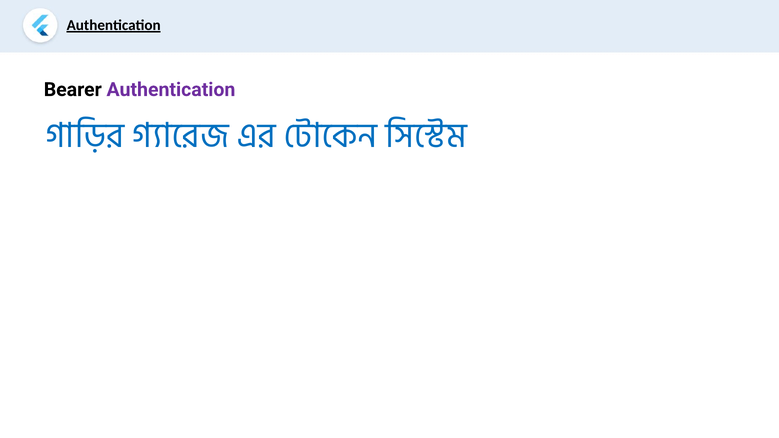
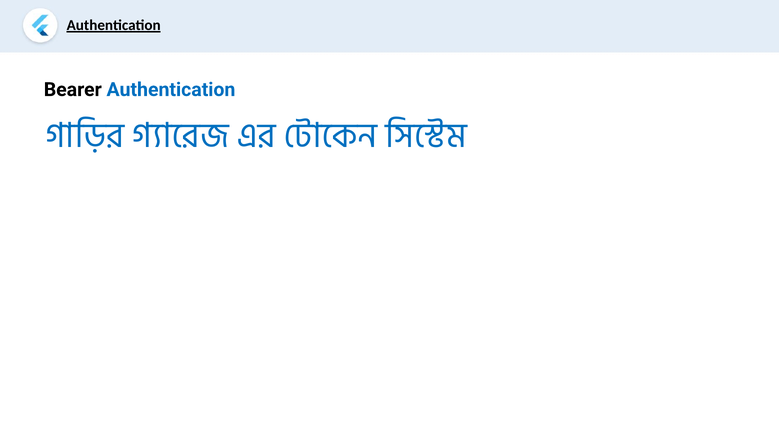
Authentication at (171, 90) colour: purple -> blue
